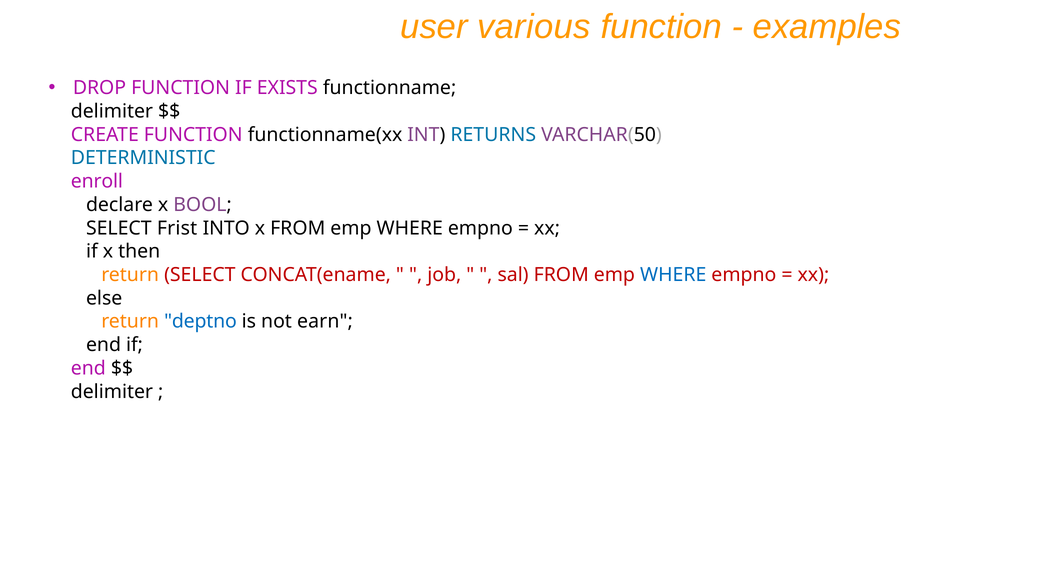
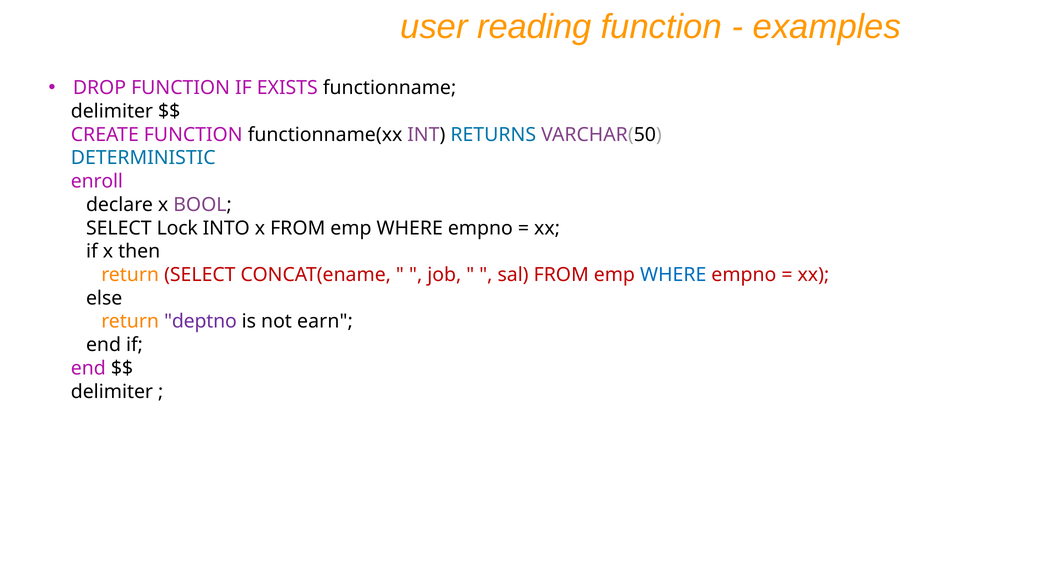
various: various -> reading
Frist: Frist -> Lock
deptno colour: blue -> purple
